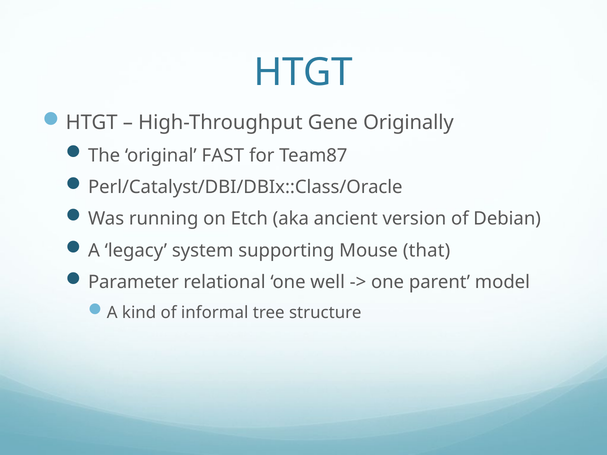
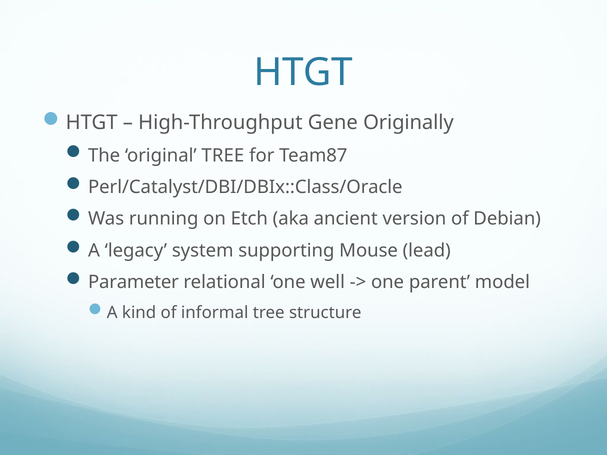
original FAST: FAST -> TREE
that: that -> lead
